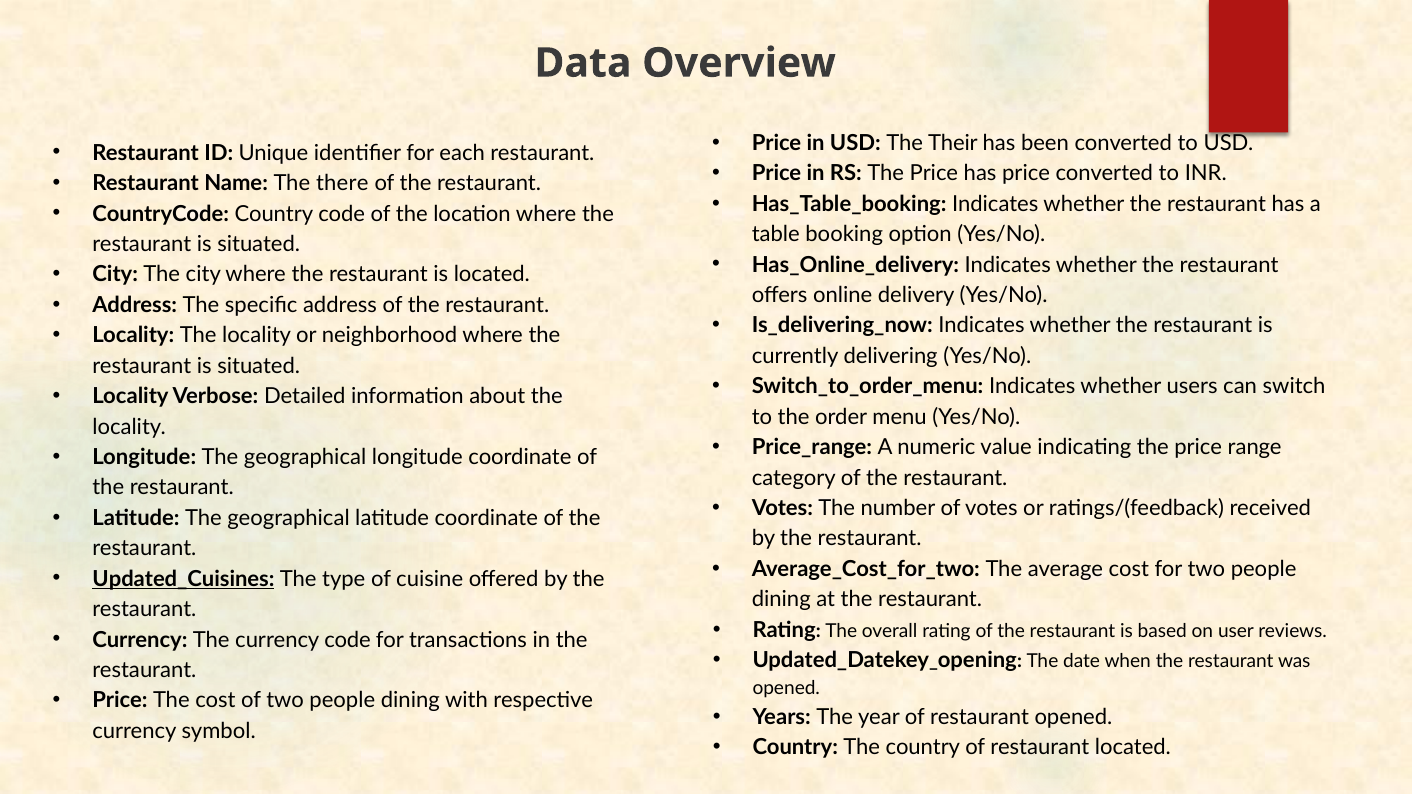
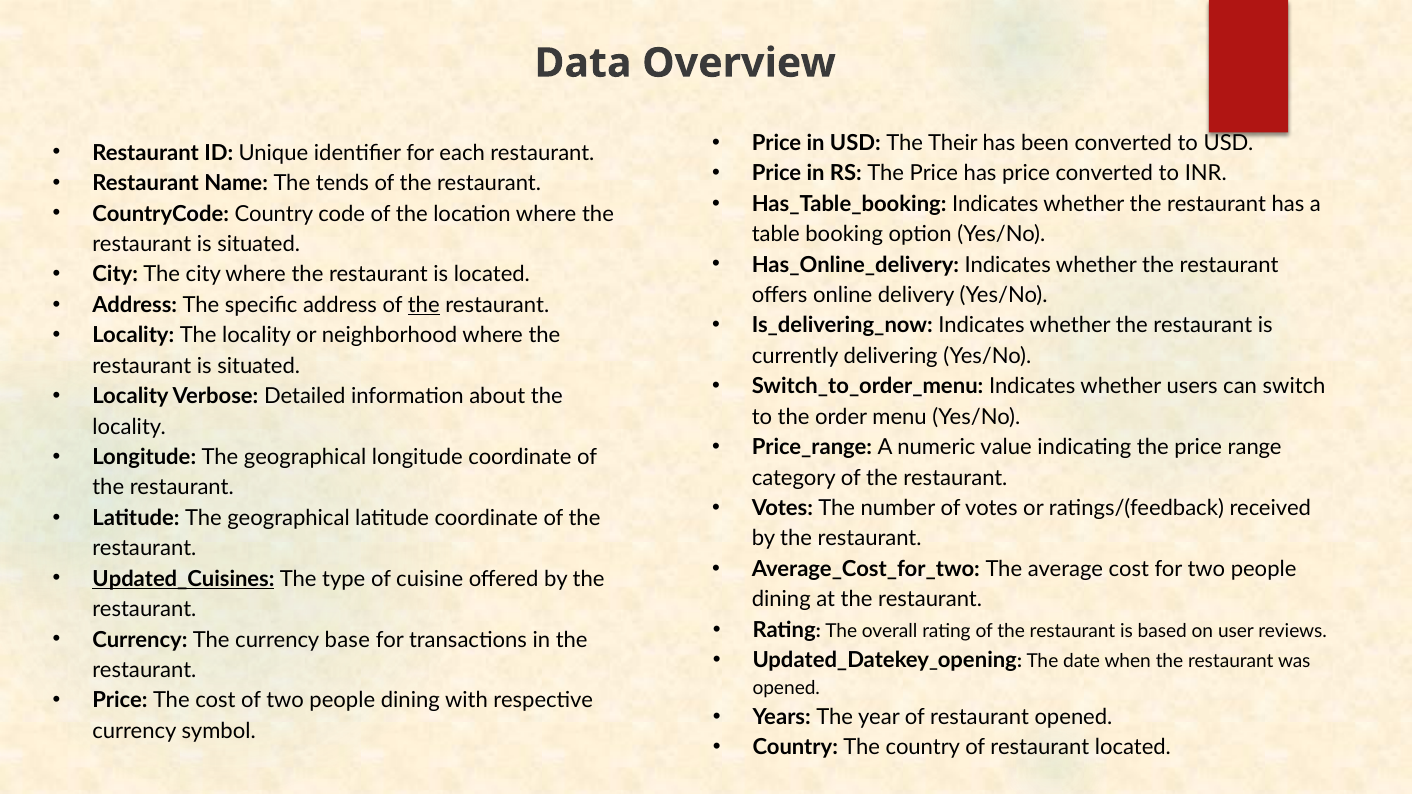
there: there -> tends
the at (424, 305) underline: none -> present
currency code: code -> base
